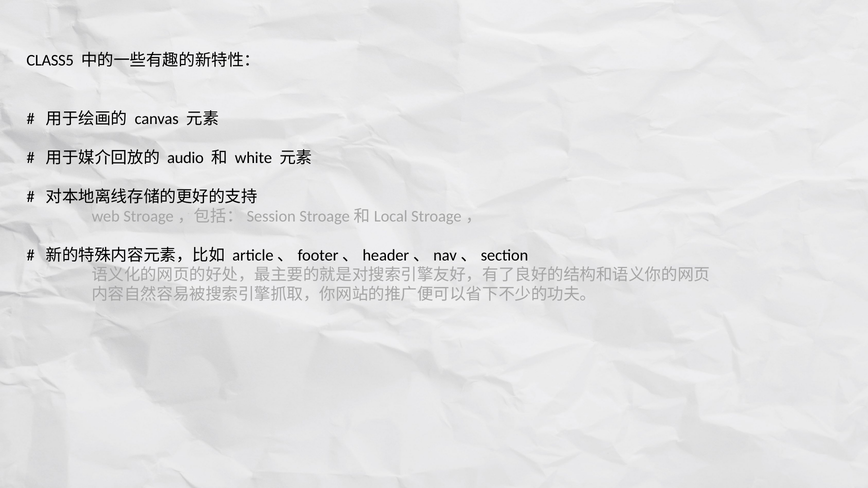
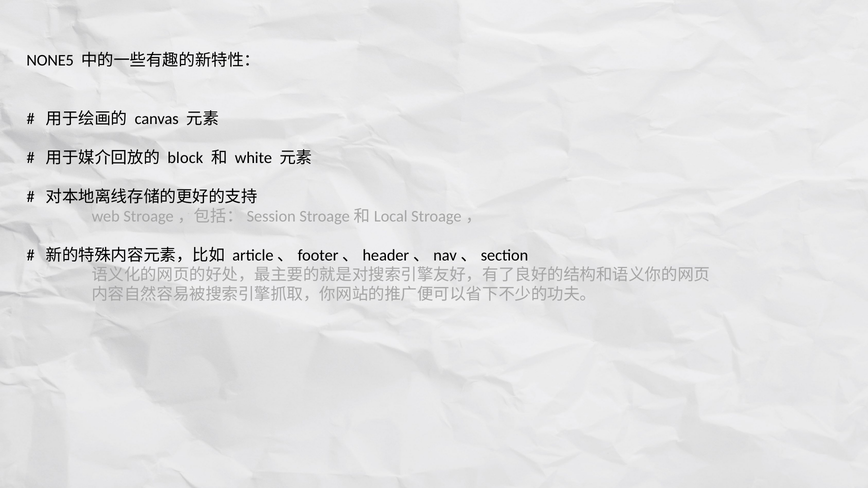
CLASS5: CLASS5 -> NONE5
audio: audio -> block
